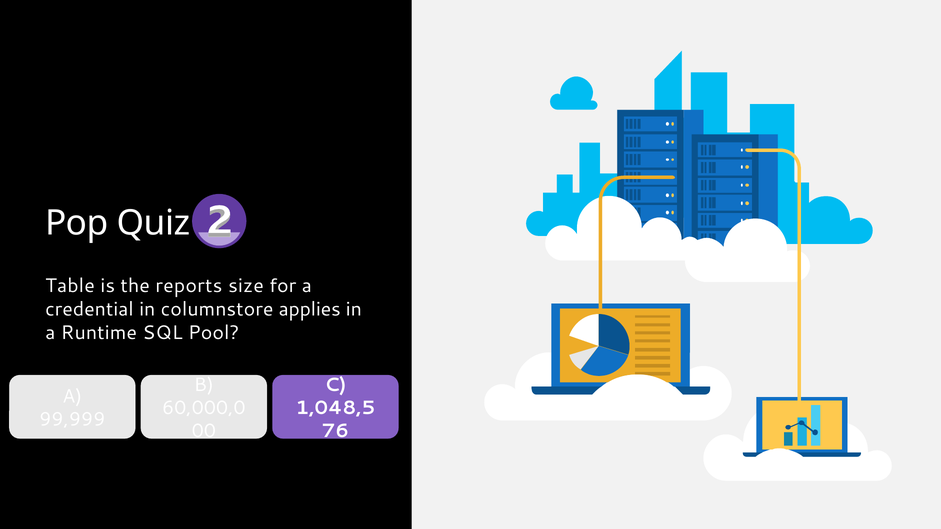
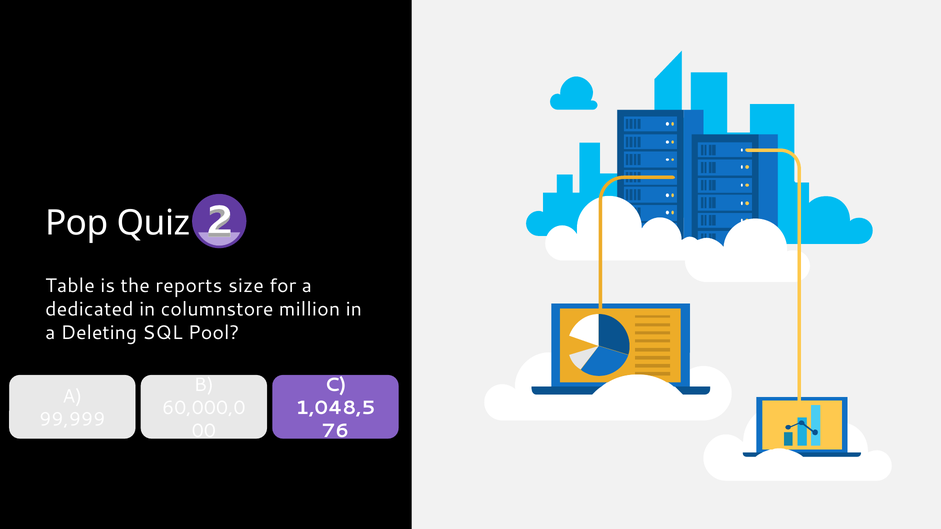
credential: credential -> dedicated
applies: applies -> million
Runtime: Runtime -> Deleting
